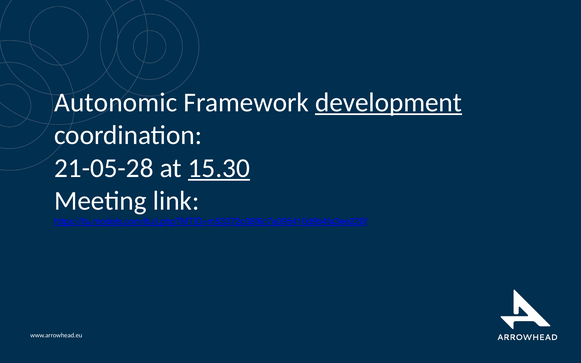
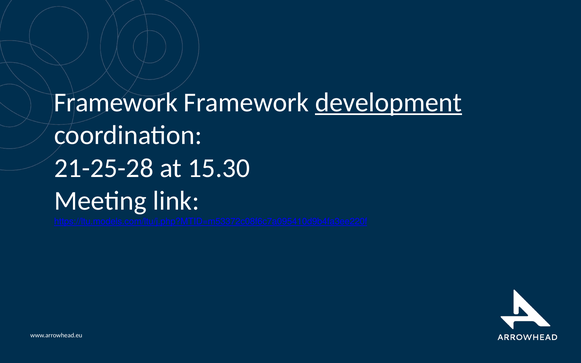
Autonomic at (116, 103): Autonomic -> Framework
21-05-28: 21-05-28 -> 21-25-28
15.30 underline: present -> none
